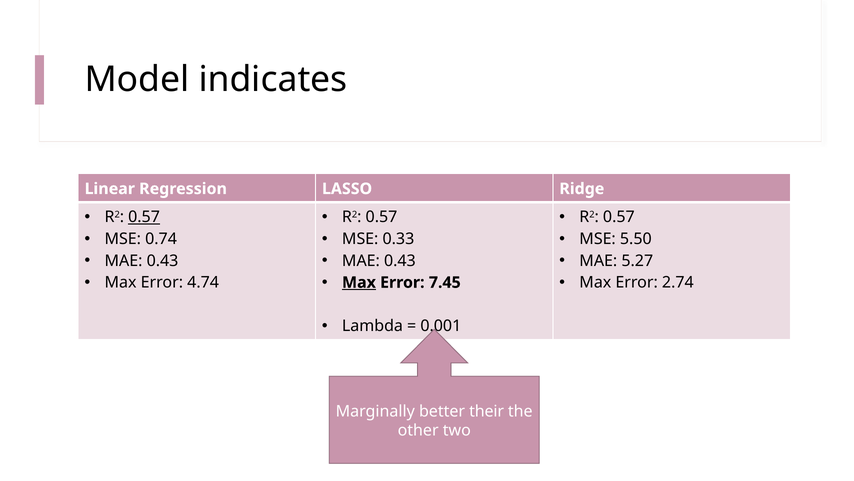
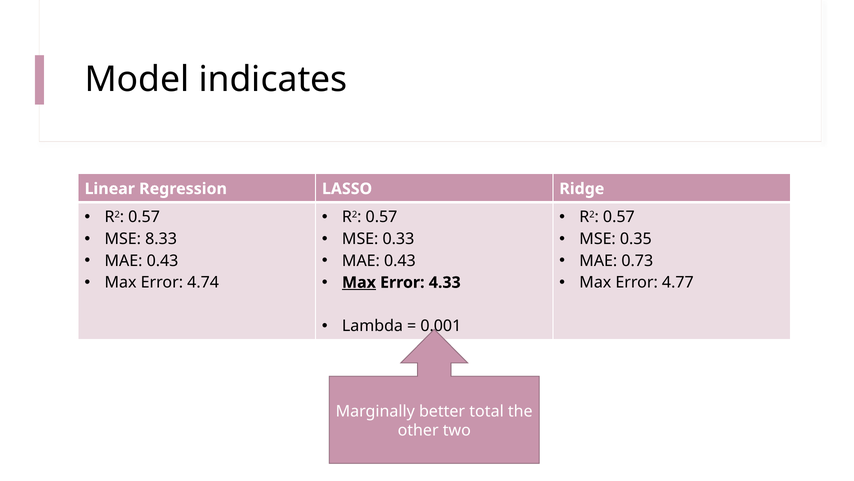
0.57 at (144, 217) underline: present -> none
0.74: 0.74 -> 8.33
5.50: 5.50 -> 0.35
5.27: 5.27 -> 0.73
7.45: 7.45 -> 4.33
2.74: 2.74 -> 4.77
their: their -> total
